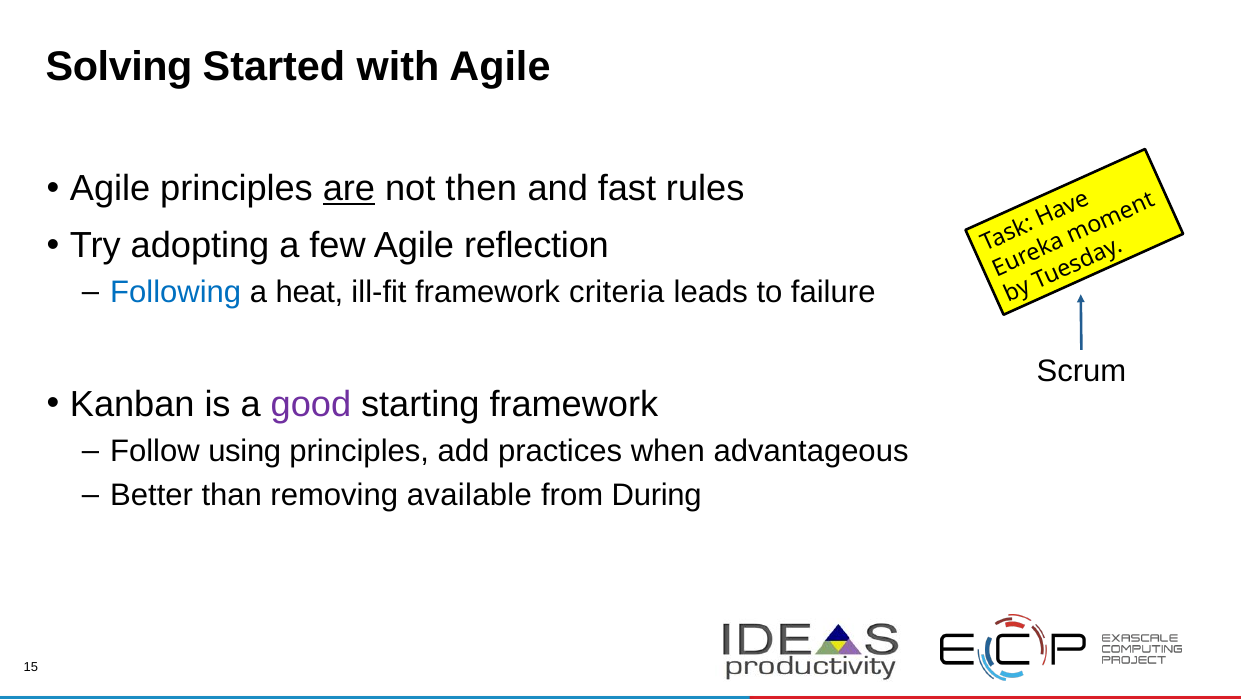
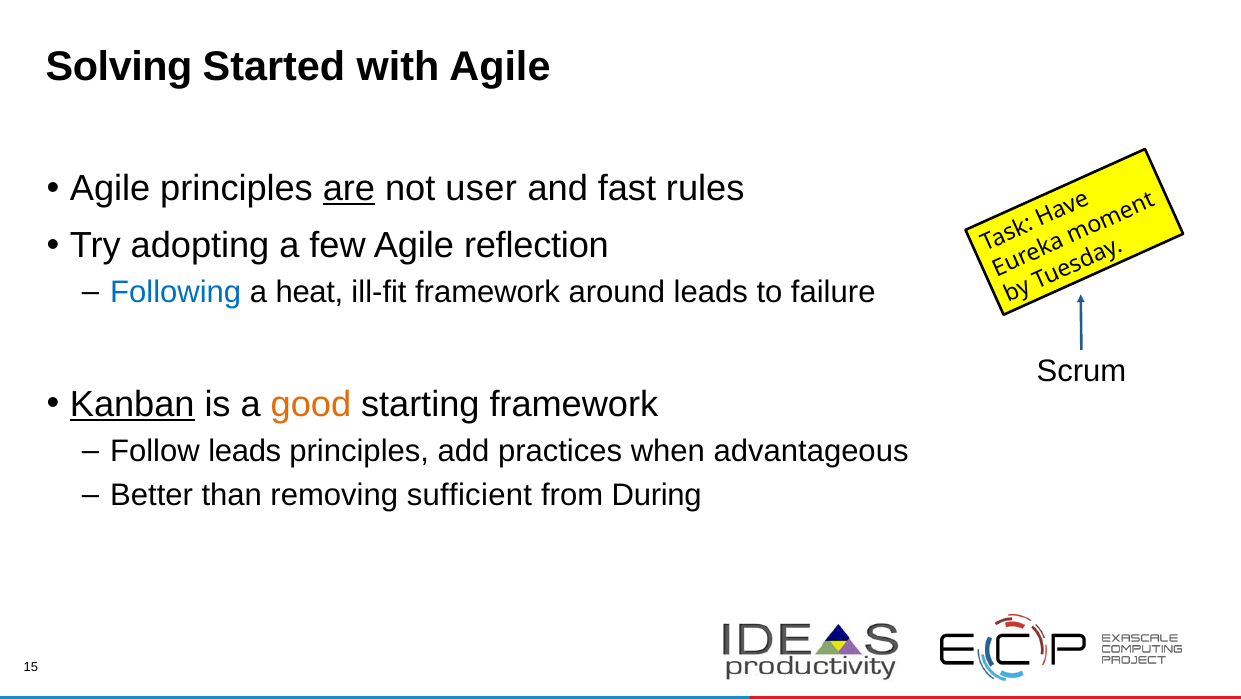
then: then -> user
criteria: criteria -> around
Kanban underline: none -> present
good colour: purple -> orange
Follow using: using -> leads
available: available -> sufficient
